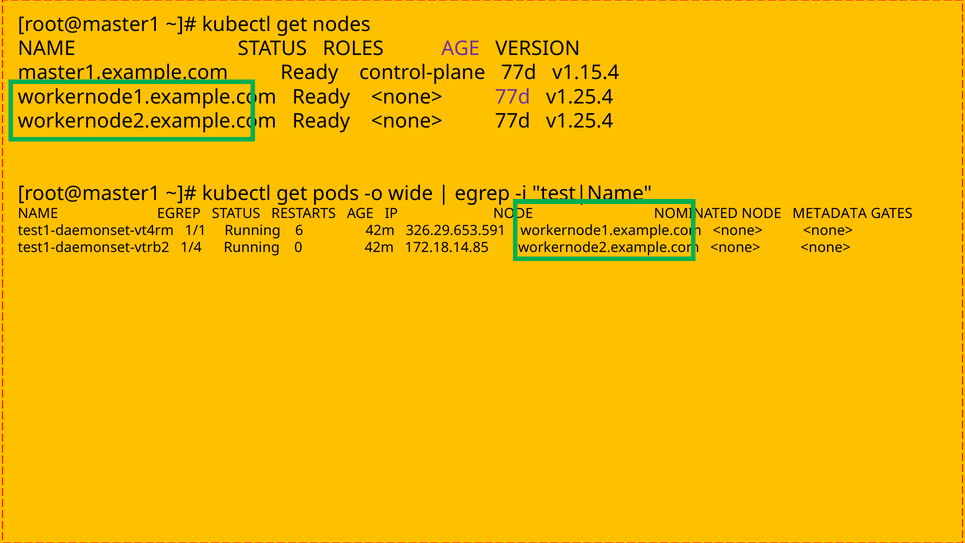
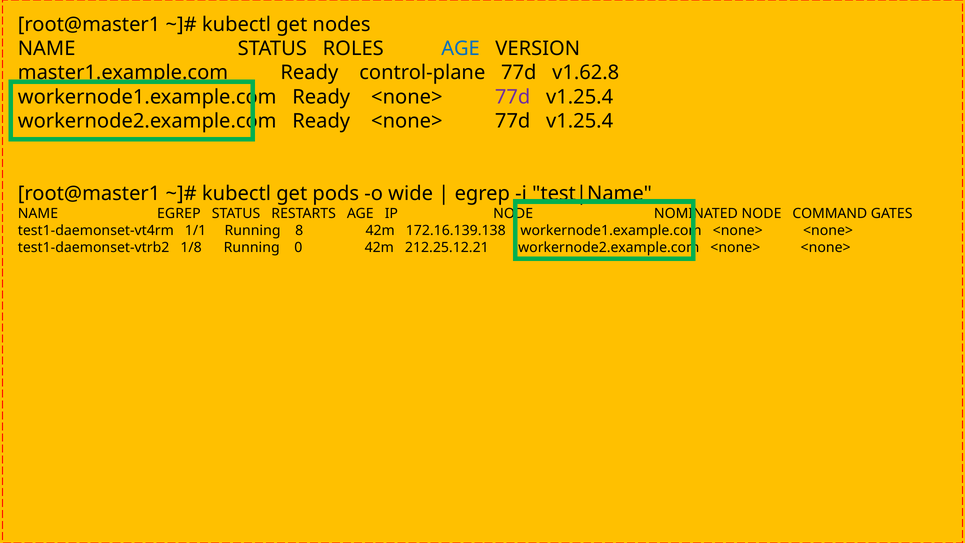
AGE at (461, 49) colour: purple -> blue
v1.15.4: v1.15.4 -> v1.62.8
METADATA: METADATA -> COMMAND
6: 6 -> 8
326.29.653.591: 326.29.653.591 -> 172.16.139.138
1/4: 1/4 -> 1/8
172.18.14.85: 172.18.14.85 -> 212.25.12.21
